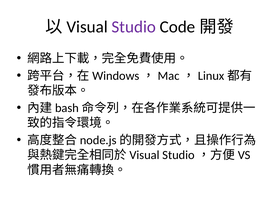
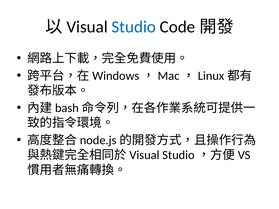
Studio colour: purple -> blue
